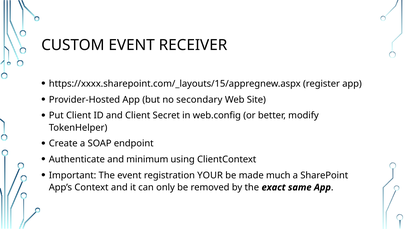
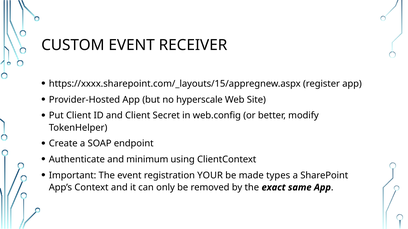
secondary: secondary -> hyperscale
much: much -> types
